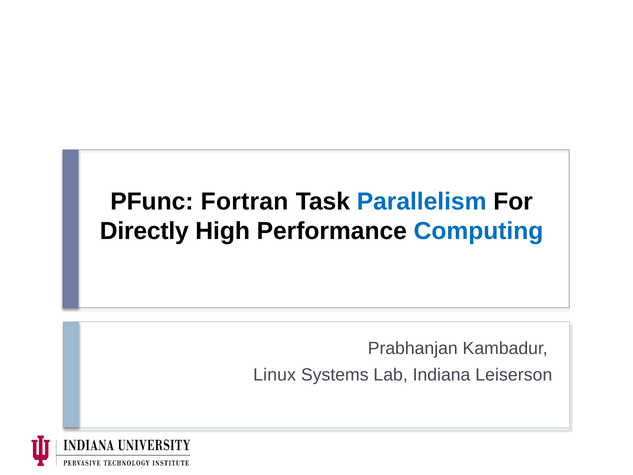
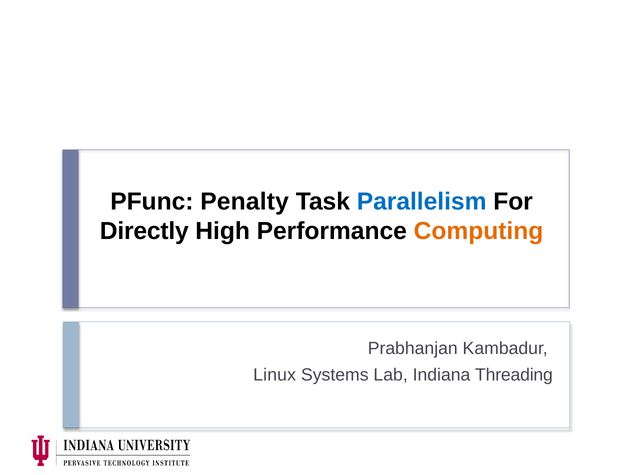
Fortran: Fortran -> Penalty
Computing colour: blue -> orange
Leiserson: Leiserson -> Threading
